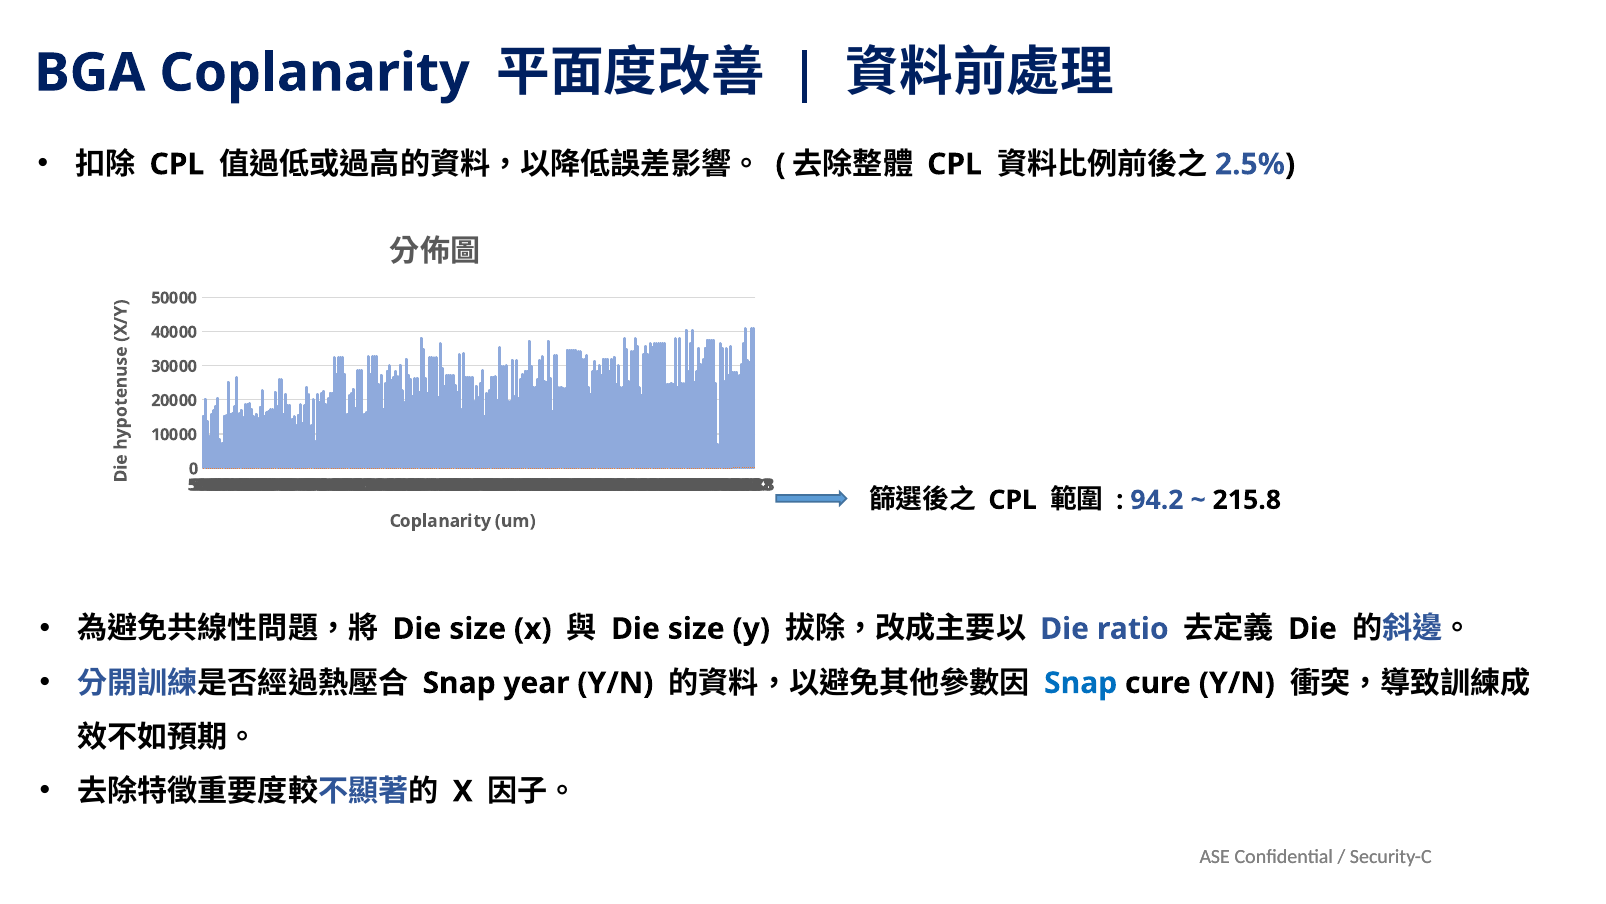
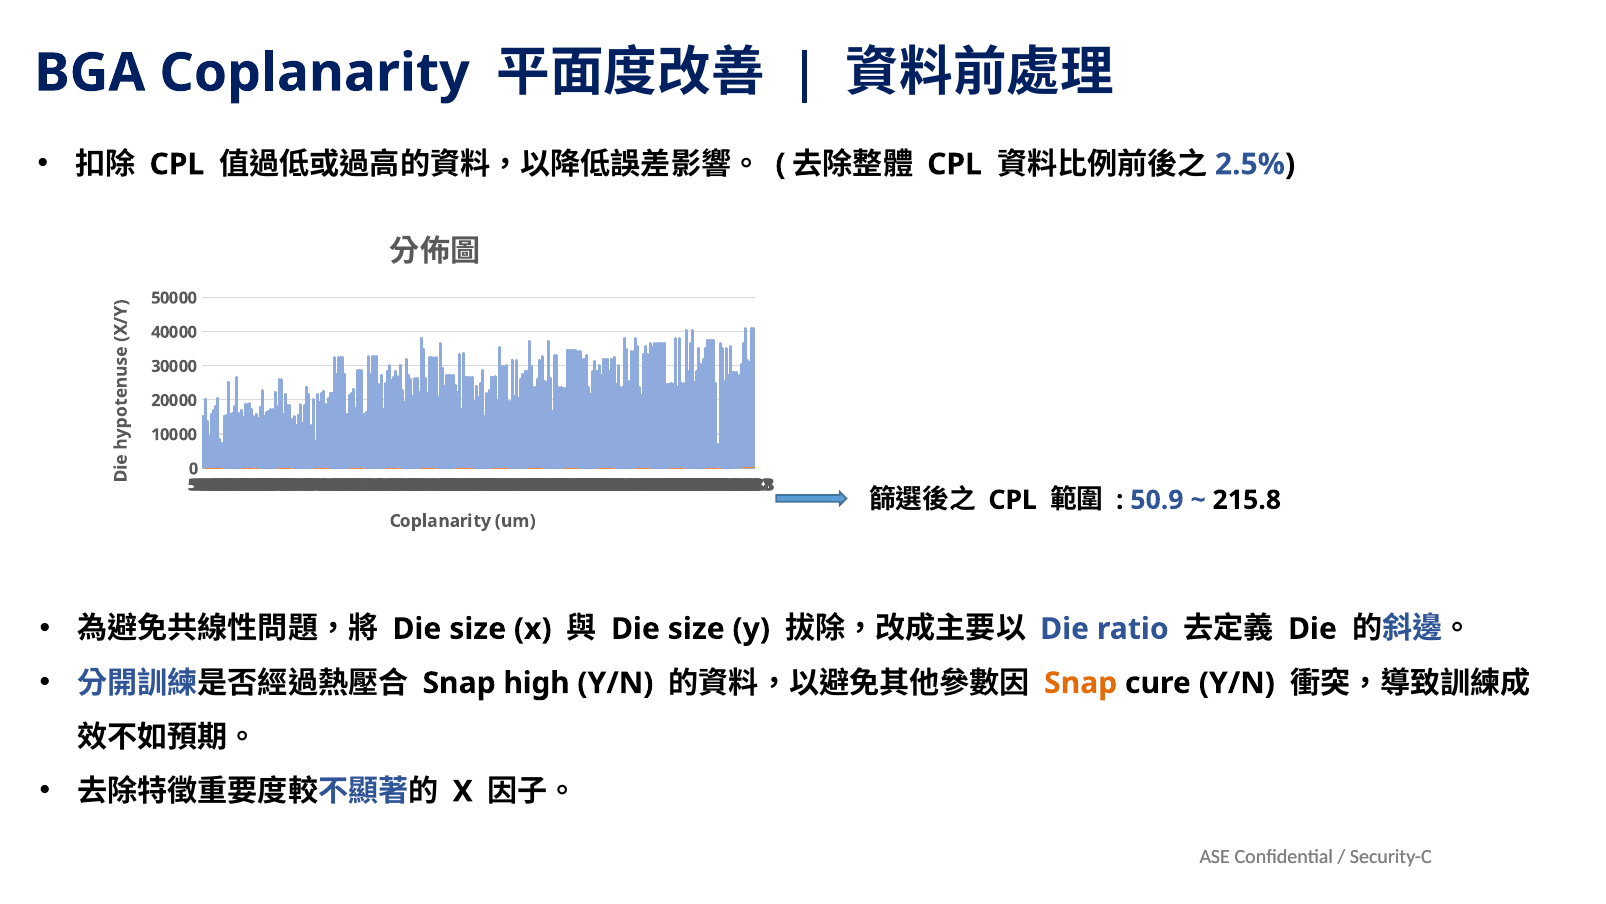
94.2: 94.2 -> 50.9
year: year -> high
Snap at (1081, 683) colour: blue -> orange
